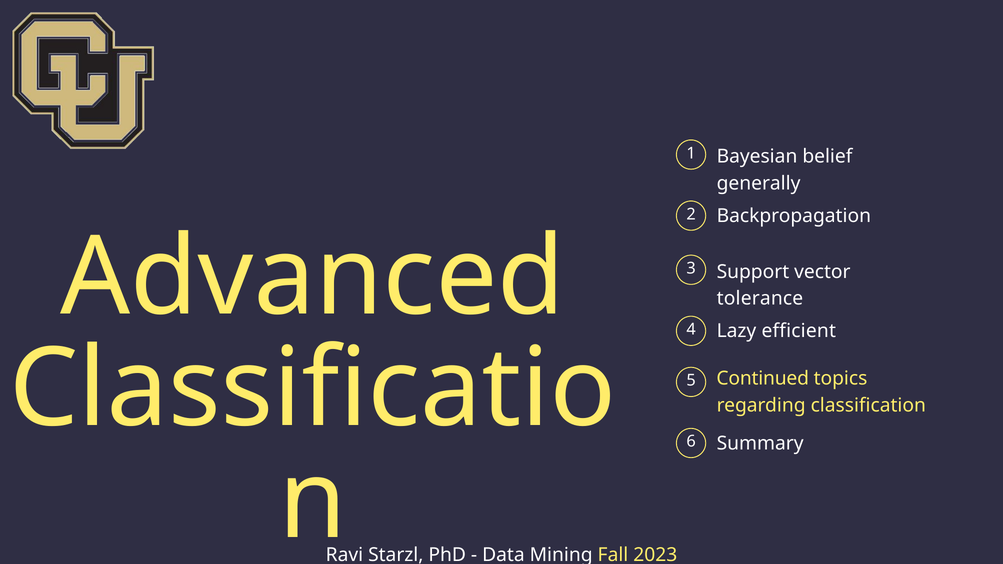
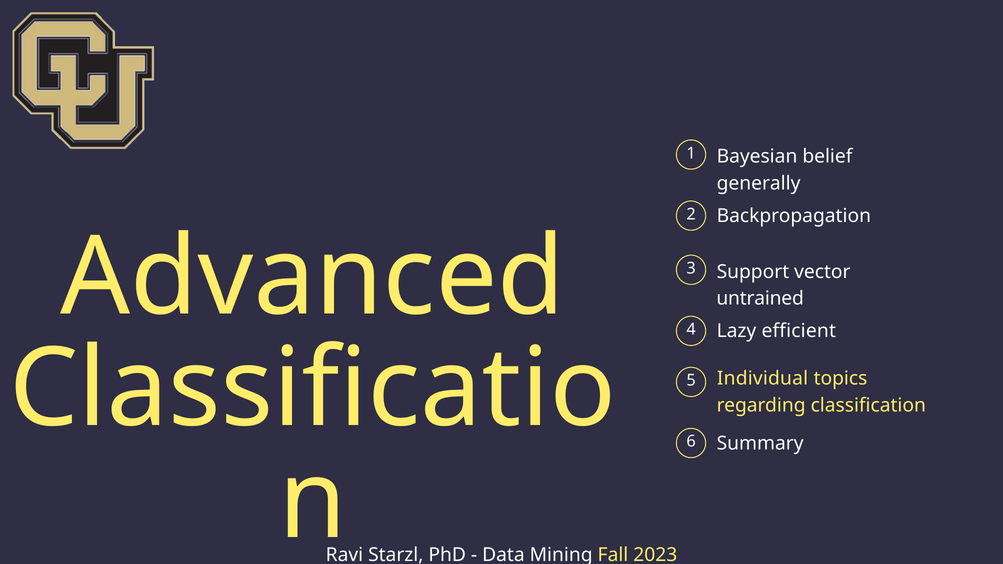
tolerance: tolerance -> untrained
Continued: Continued -> Individual
